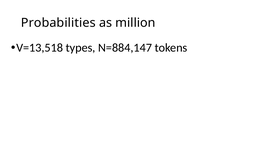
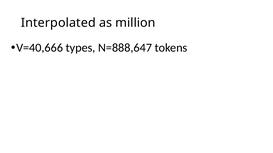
Probabilities: Probabilities -> Interpolated
V=13,518: V=13,518 -> V=40,666
N=884,147: N=884,147 -> N=888,647
